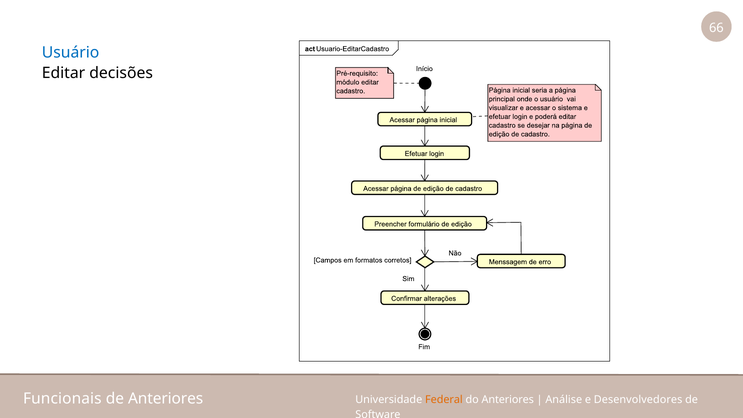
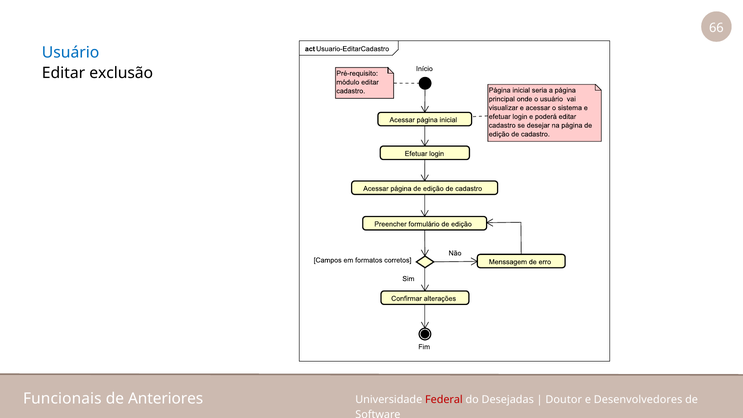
decisões: decisões -> exclusão
Federal colour: orange -> red
do Anteriores: Anteriores -> Desejadas
Análise: Análise -> Doutor
